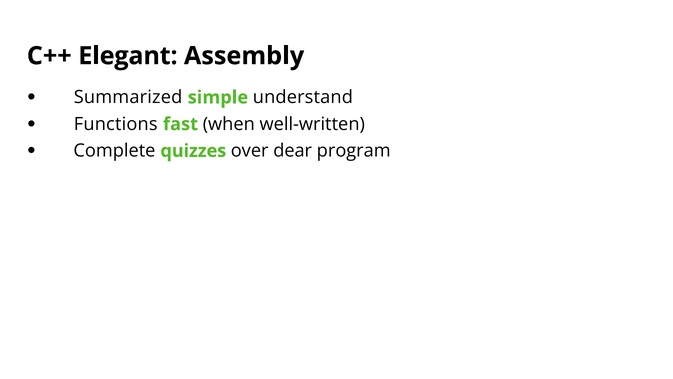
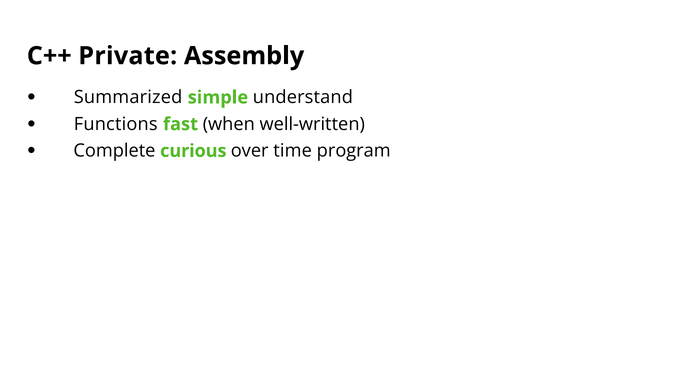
Elegant: Elegant -> Private
quizzes: quizzes -> curious
dear: dear -> time
